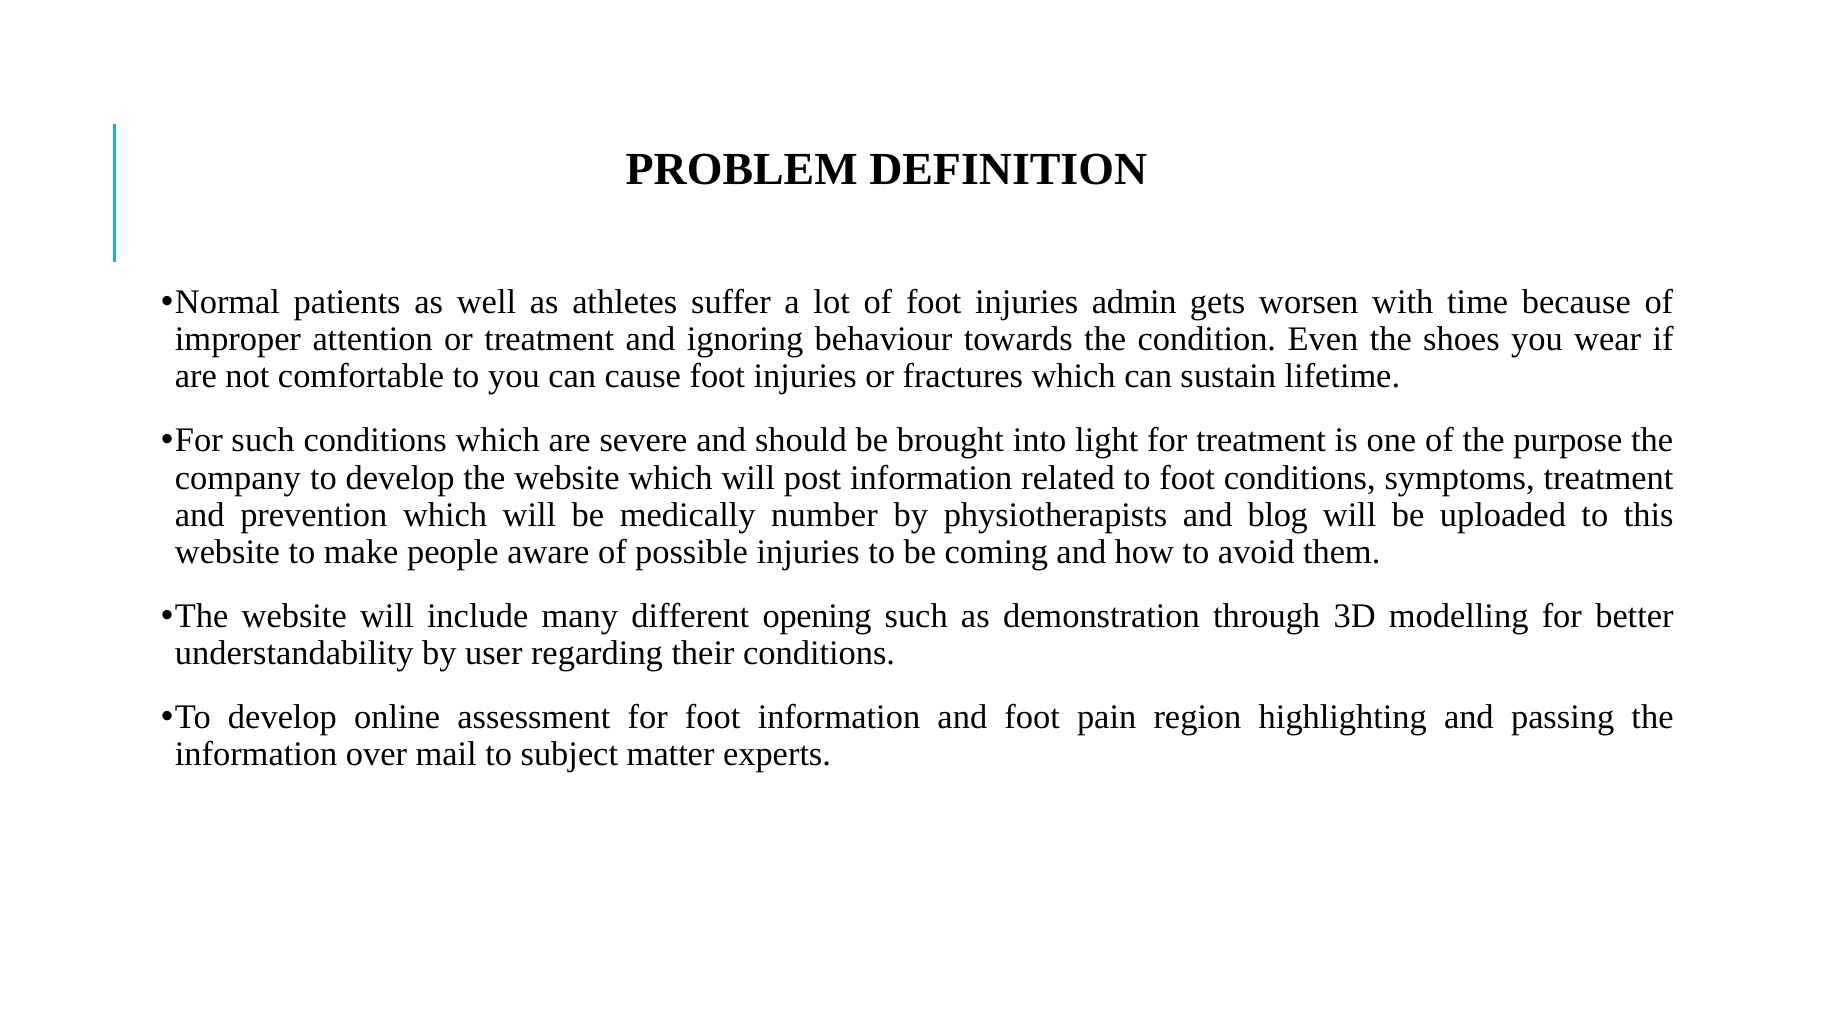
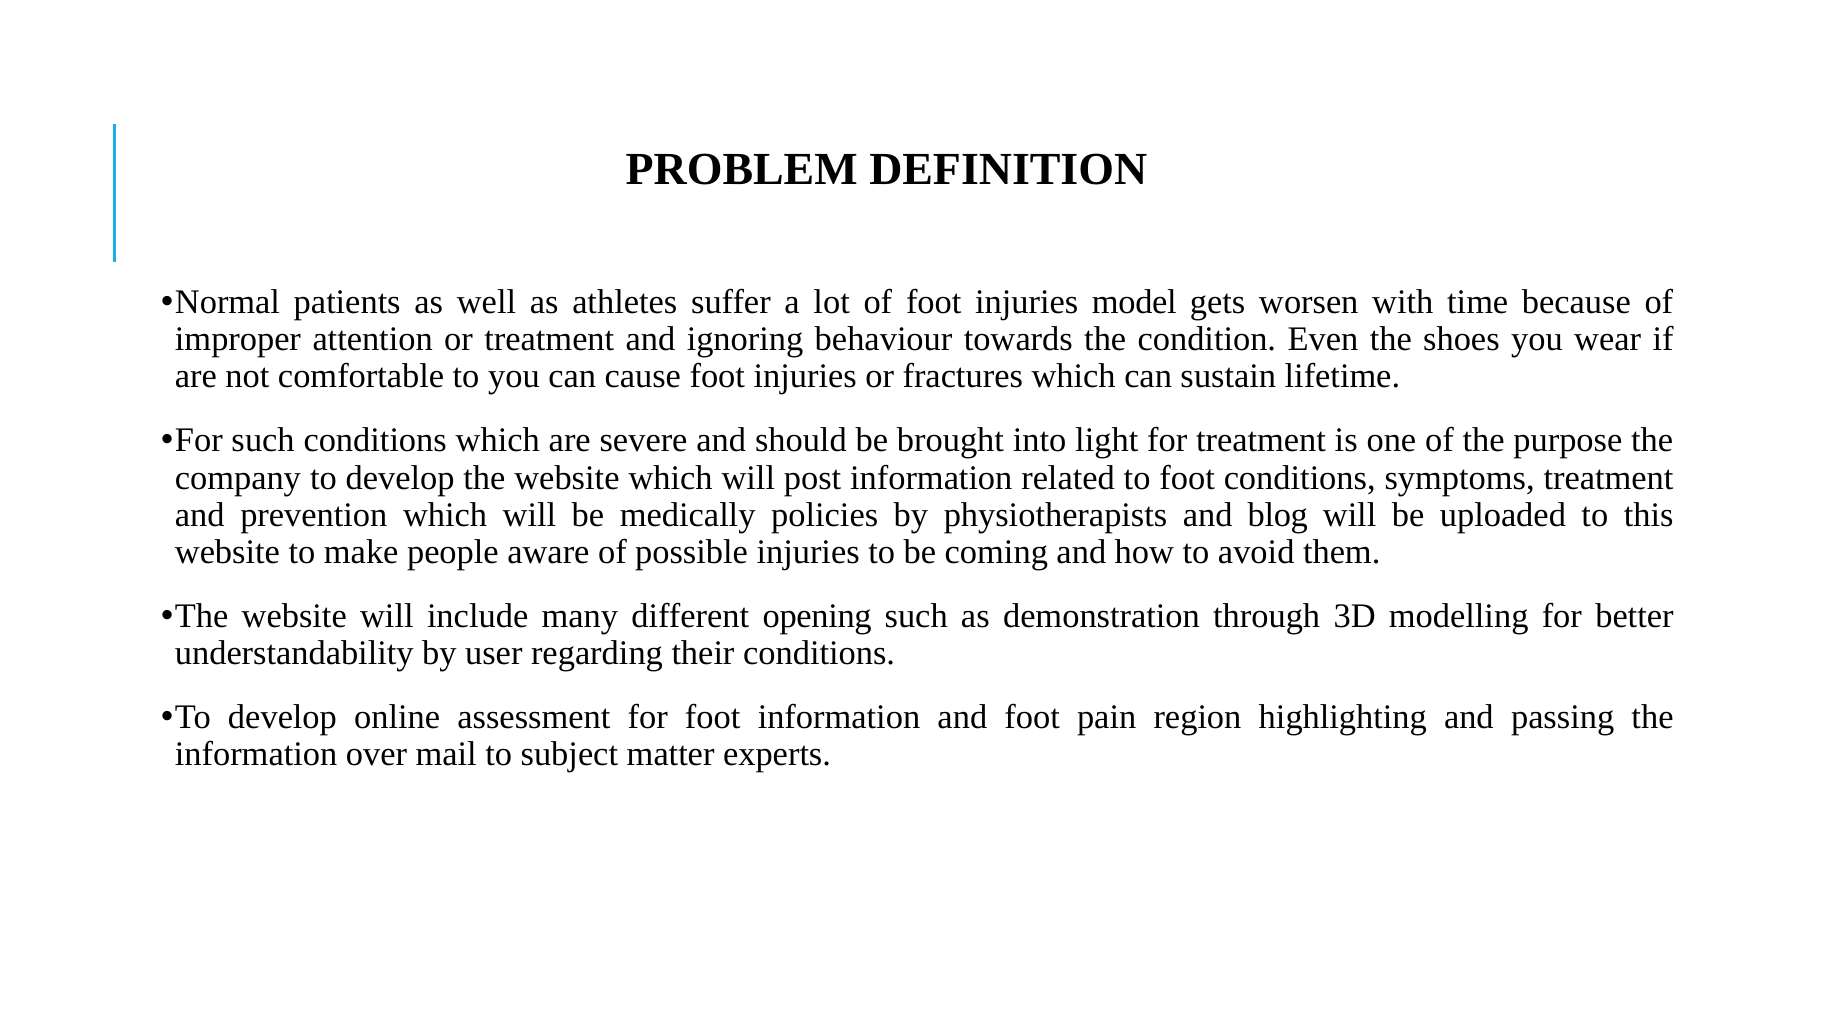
admin: admin -> model
number: number -> policies
